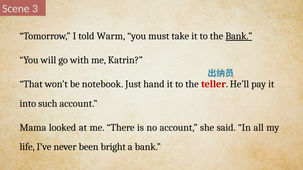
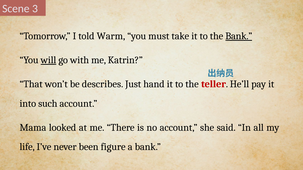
will underline: none -> present
notebook: notebook -> describes
bright: bright -> figure
